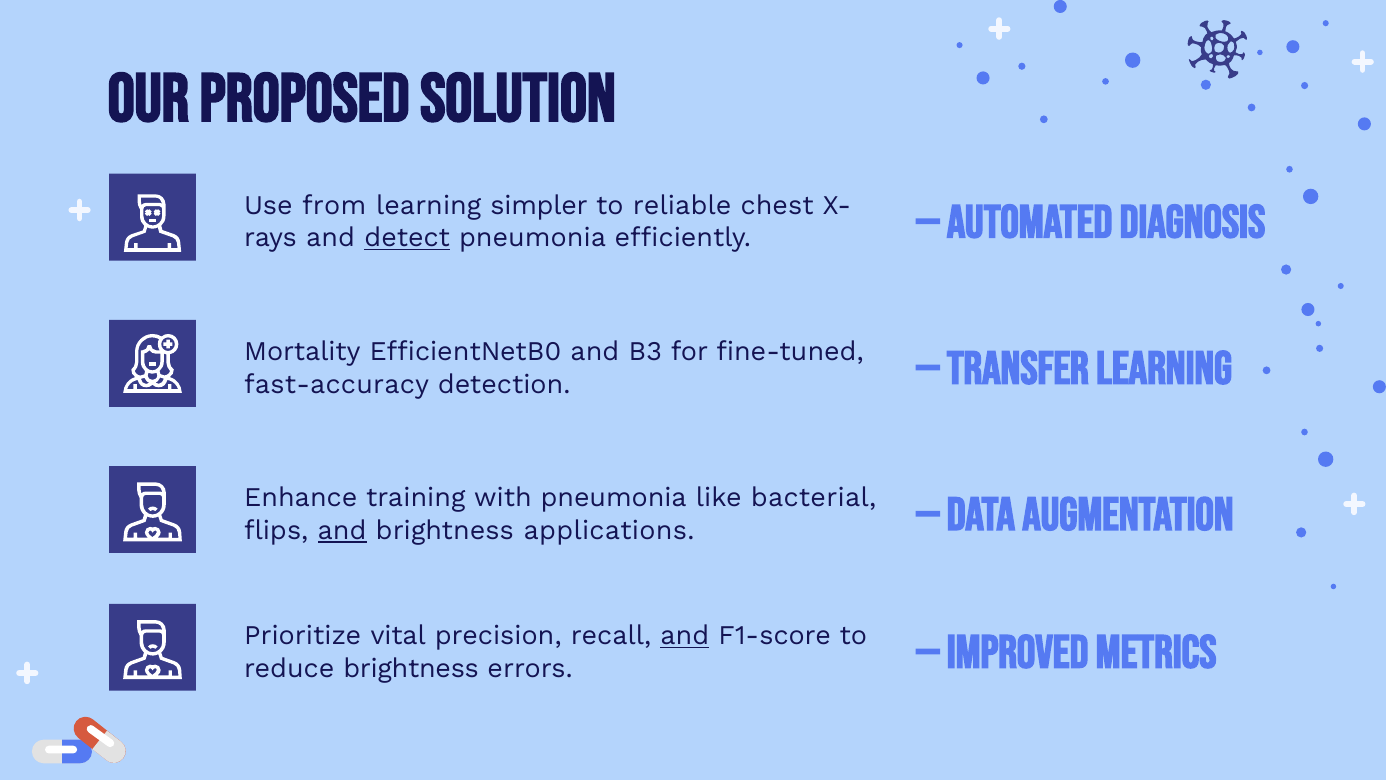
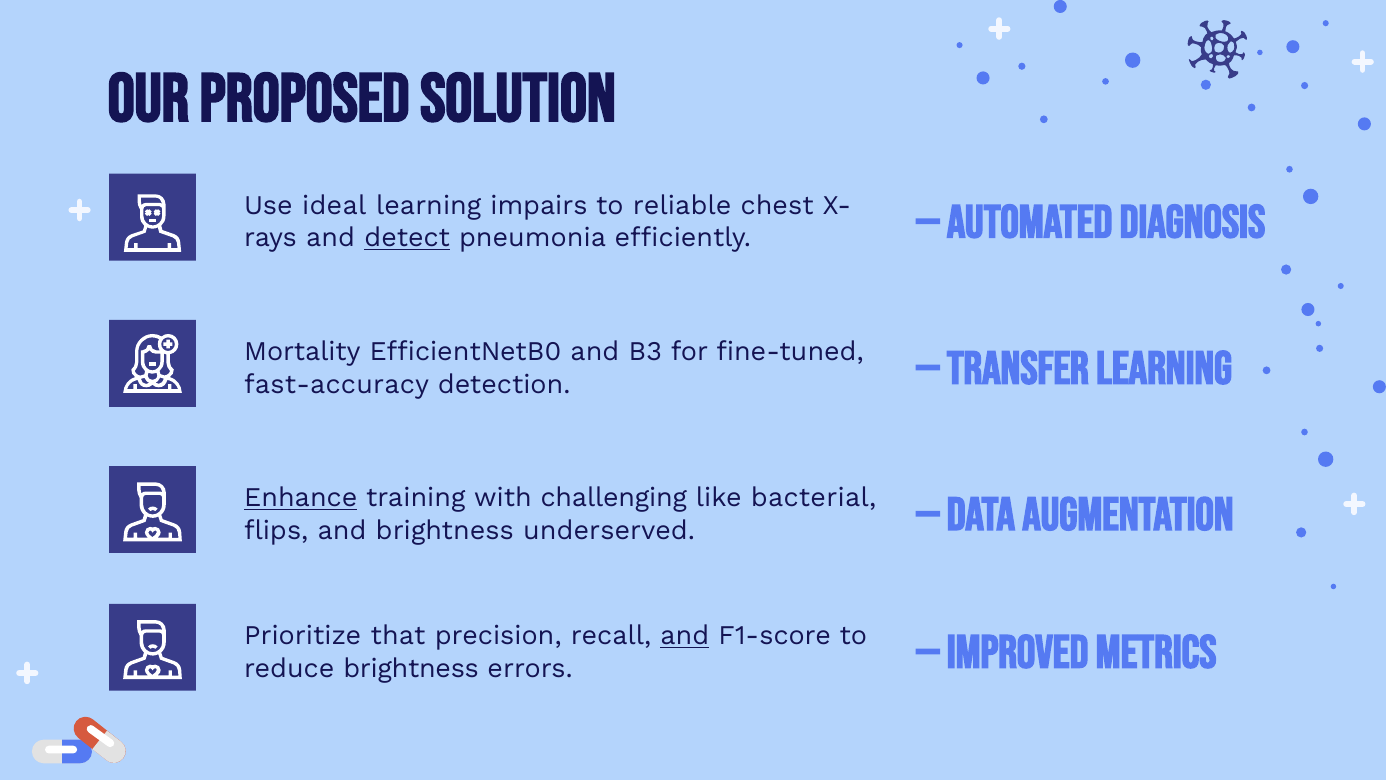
from: from -> ideal
simpler: simpler -> impairs
Enhance underline: none -> present
with pneumonia: pneumonia -> challenging
and at (342, 530) underline: present -> none
applications: applications -> underserved
vital: vital -> that
